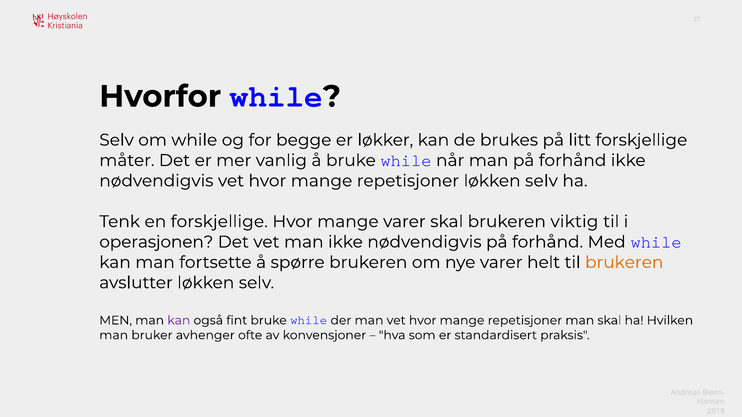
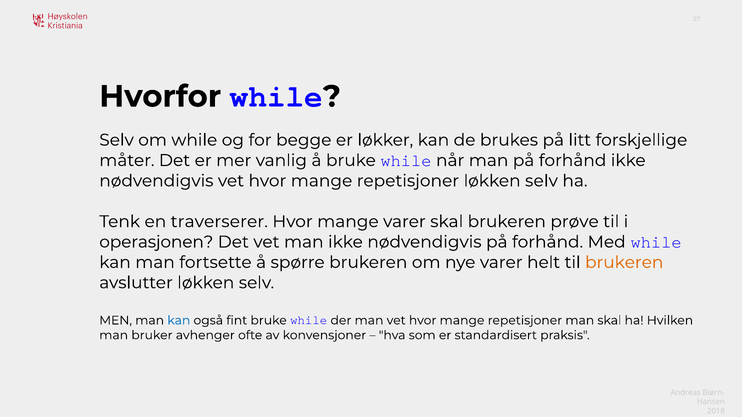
en forskjellige: forskjellige -> traverserer
viktig: viktig -> prøve
kan at (179, 321) colour: purple -> blue
